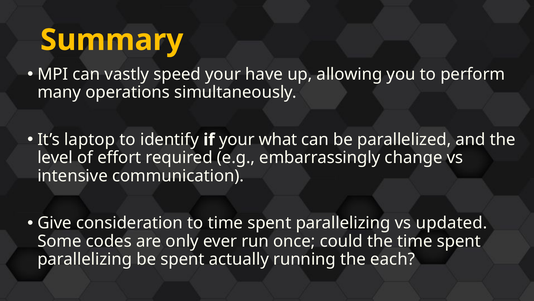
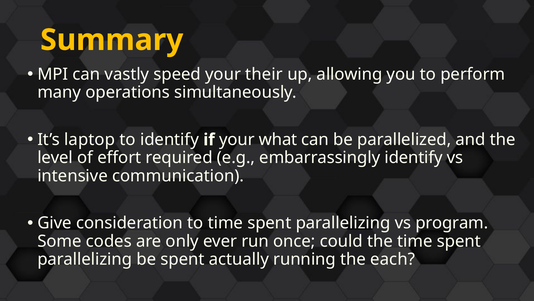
have: have -> their
embarrassingly change: change -> identify
updated: updated -> program
